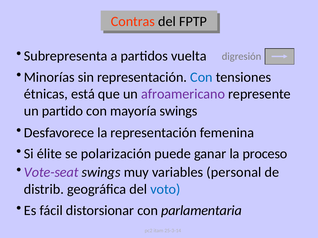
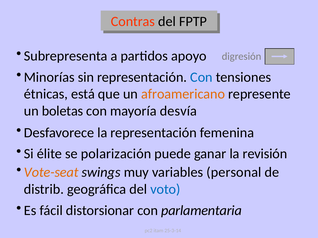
vuelta: vuelta -> apoyo
afroamericano colour: purple -> orange
partido: partido -> boletas
mayoría swings: swings -> desvía
proceso: proceso -> revisión
Vote-seat colour: purple -> orange
